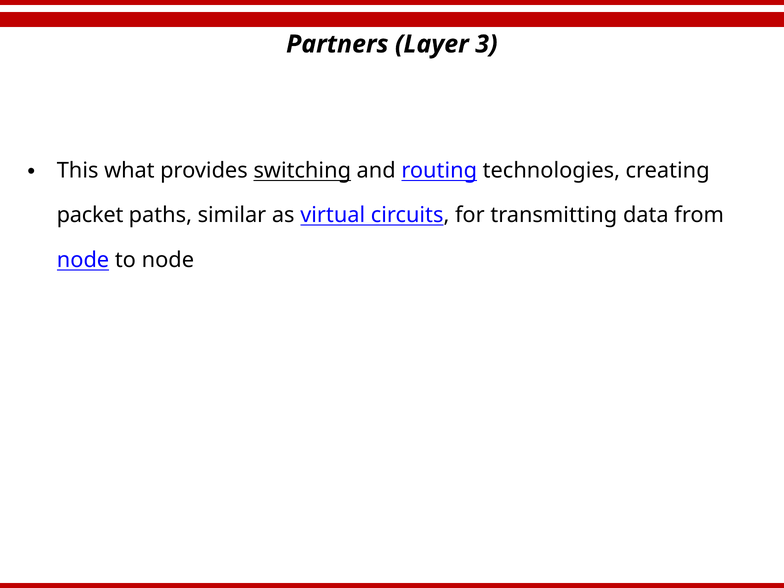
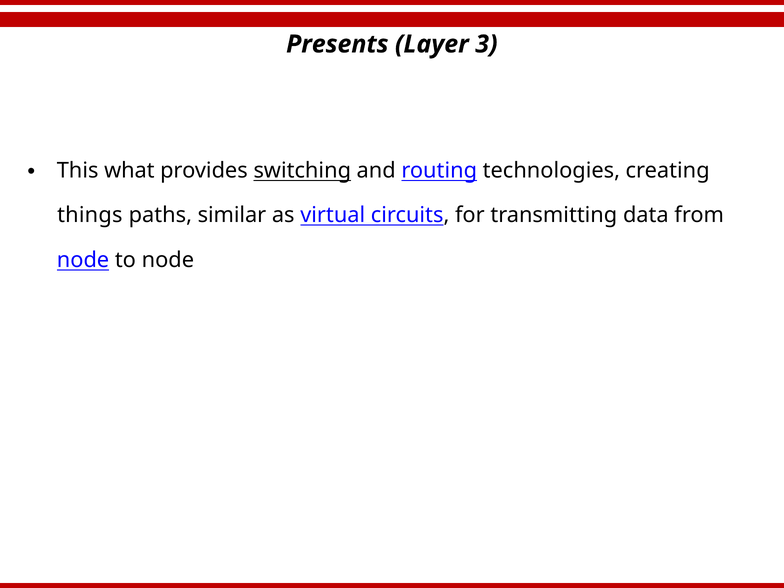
Partners: Partners -> Presents
packet: packet -> things
